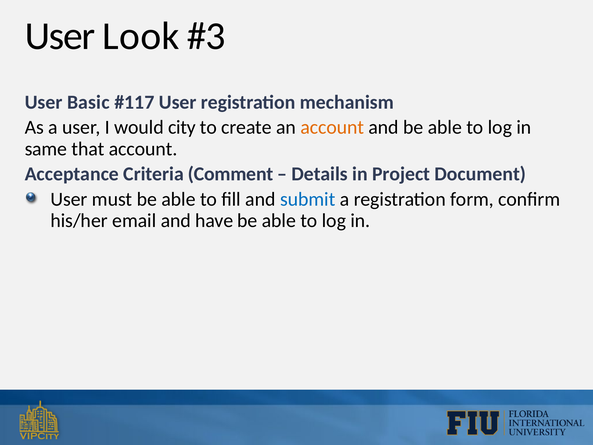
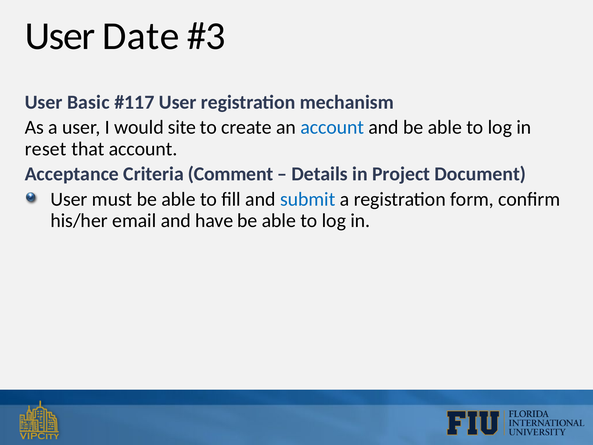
Look: Look -> Date
city: city -> site
account at (332, 127) colour: orange -> blue
same: same -> reset
